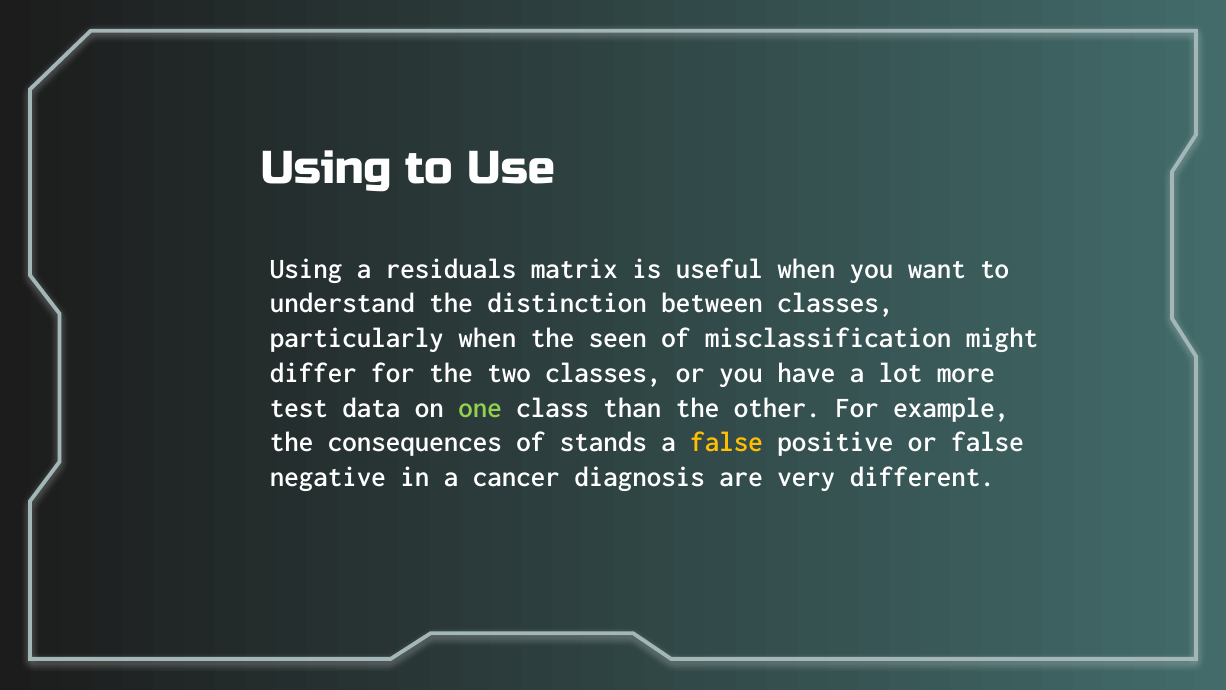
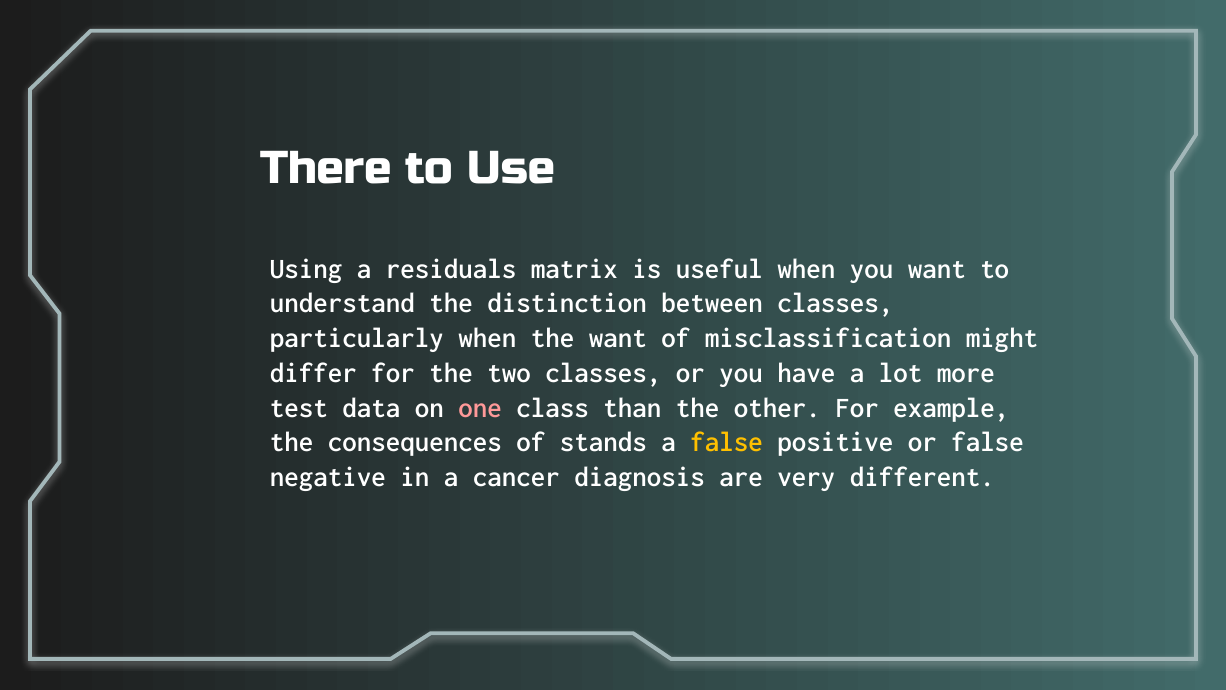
Using at (326, 169): Using -> There
the seen: seen -> want
one colour: light green -> pink
